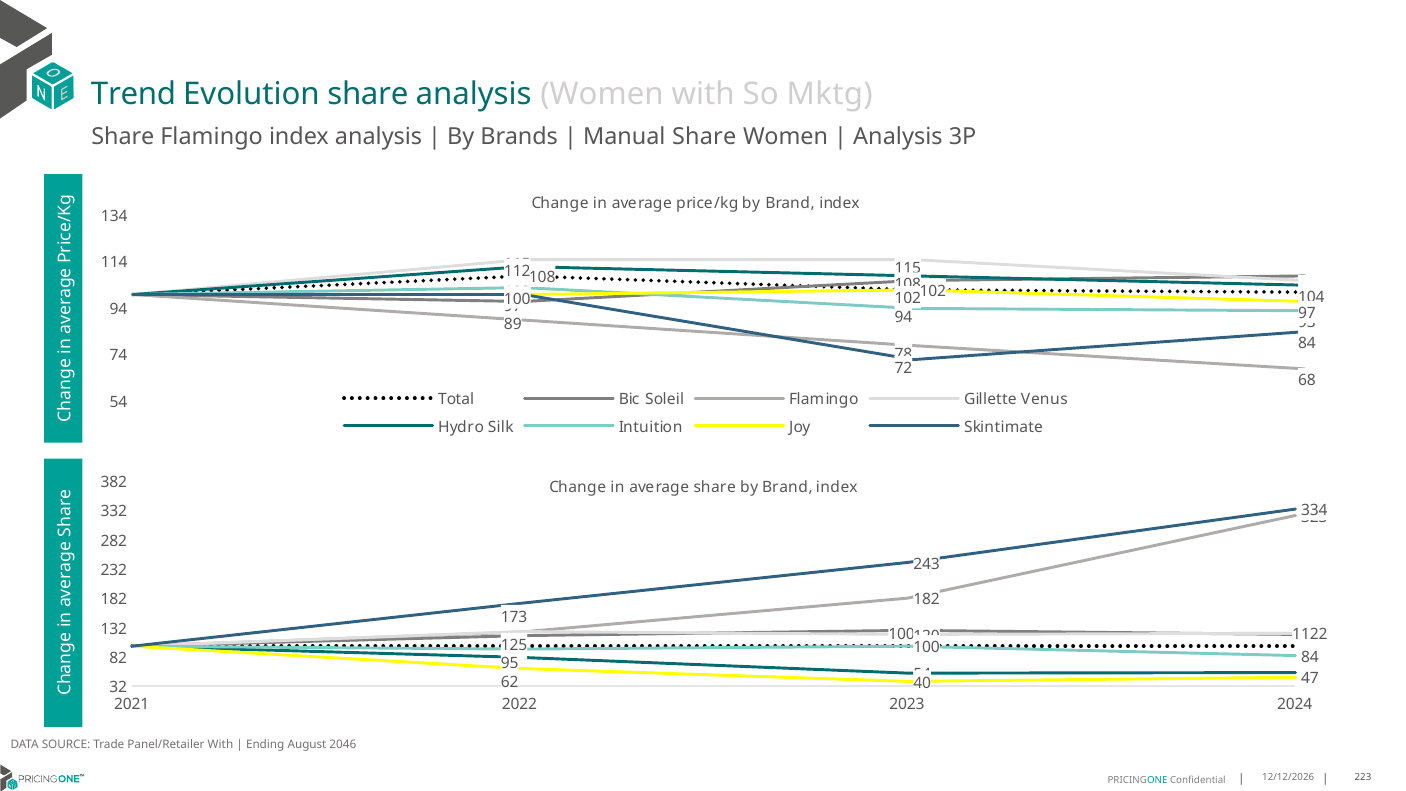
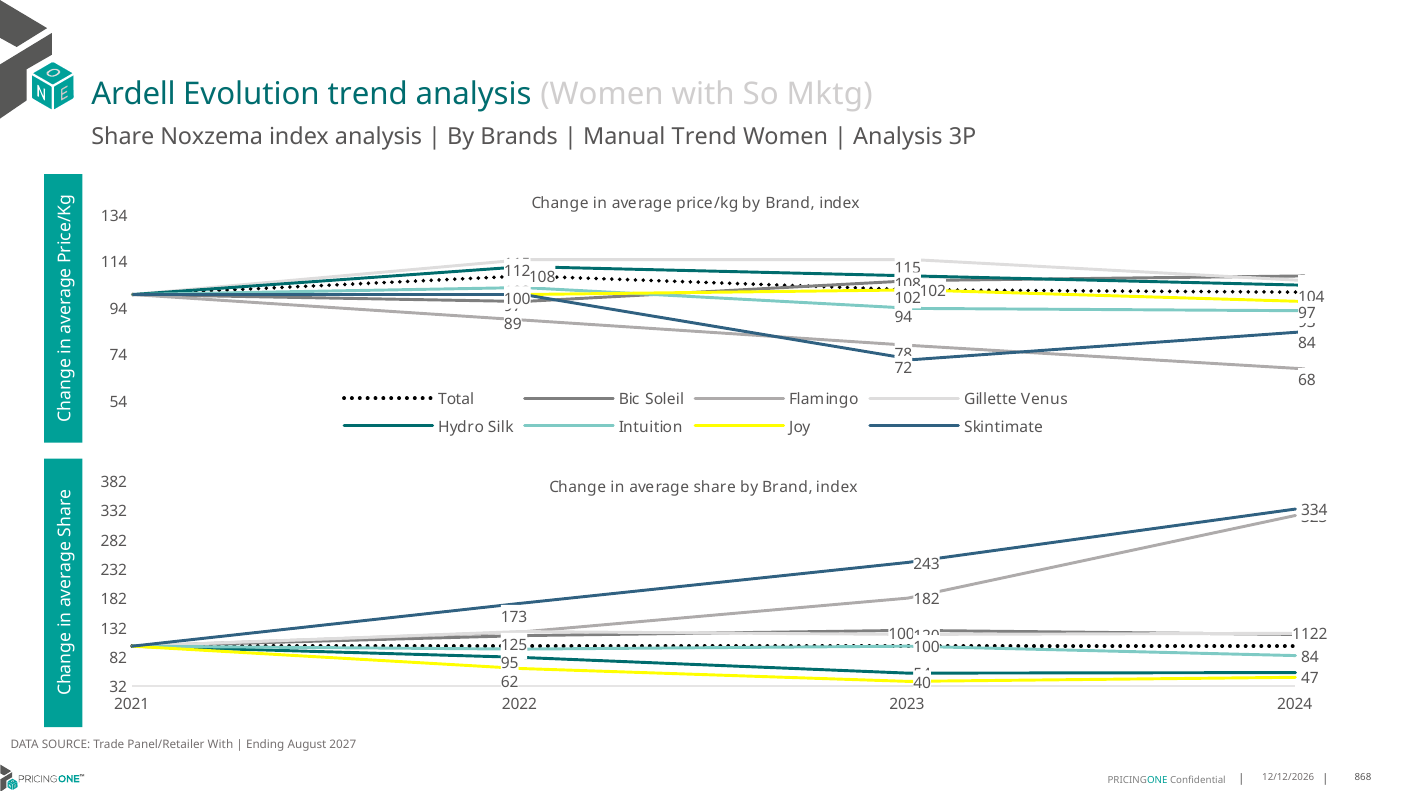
Trend: Trend -> Ardell
Evolution share: share -> trend
Share Flamingo: Flamingo -> Noxzema
Manual Share: Share -> Trend
2046: 2046 -> 2027
223: 223 -> 868
